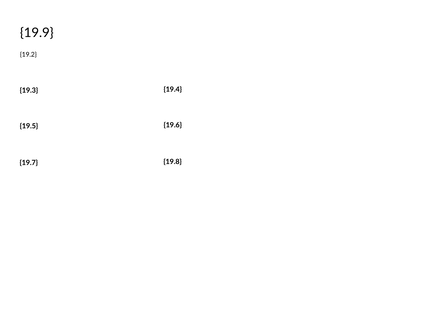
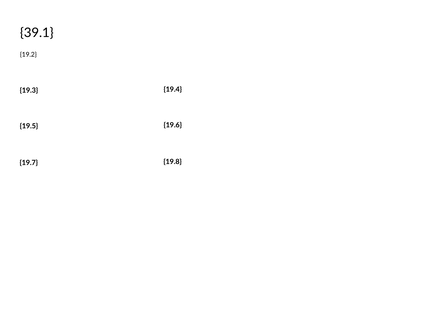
19.9: 19.9 -> 39.1
